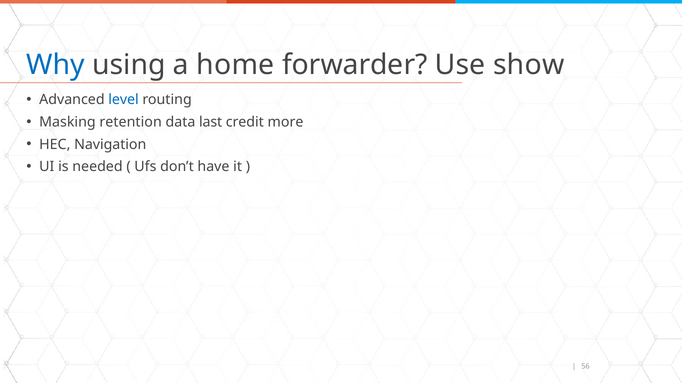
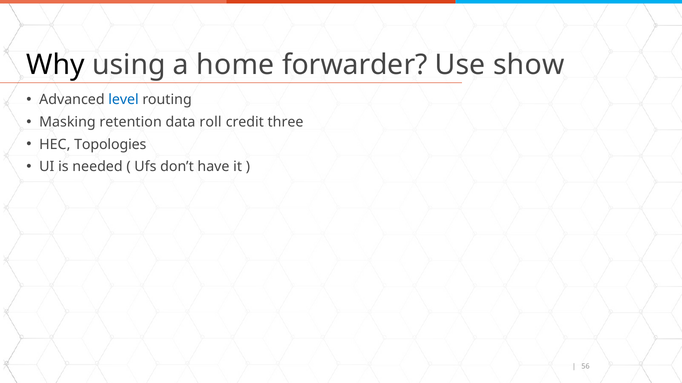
Why colour: blue -> black
last: last -> roll
more: more -> three
Navigation: Navigation -> Topologies
